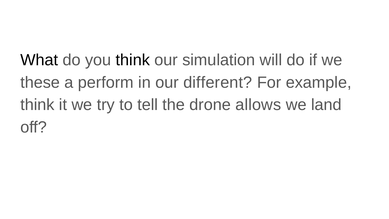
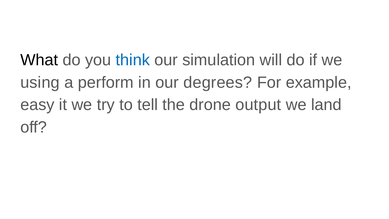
think at (133, 60) colour: black -> blue
these: these -> using
different: different -> degrees
think at (37, 105): think -> easy
allows: allows -> output
